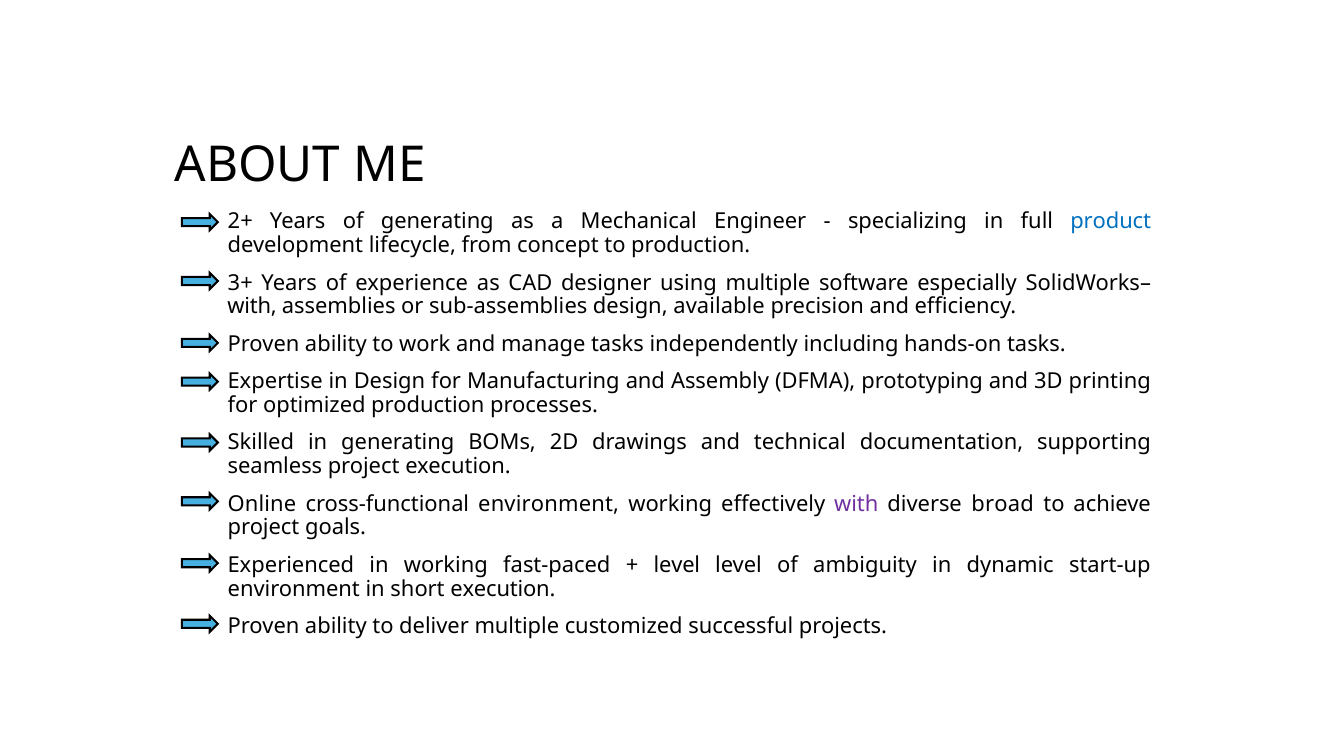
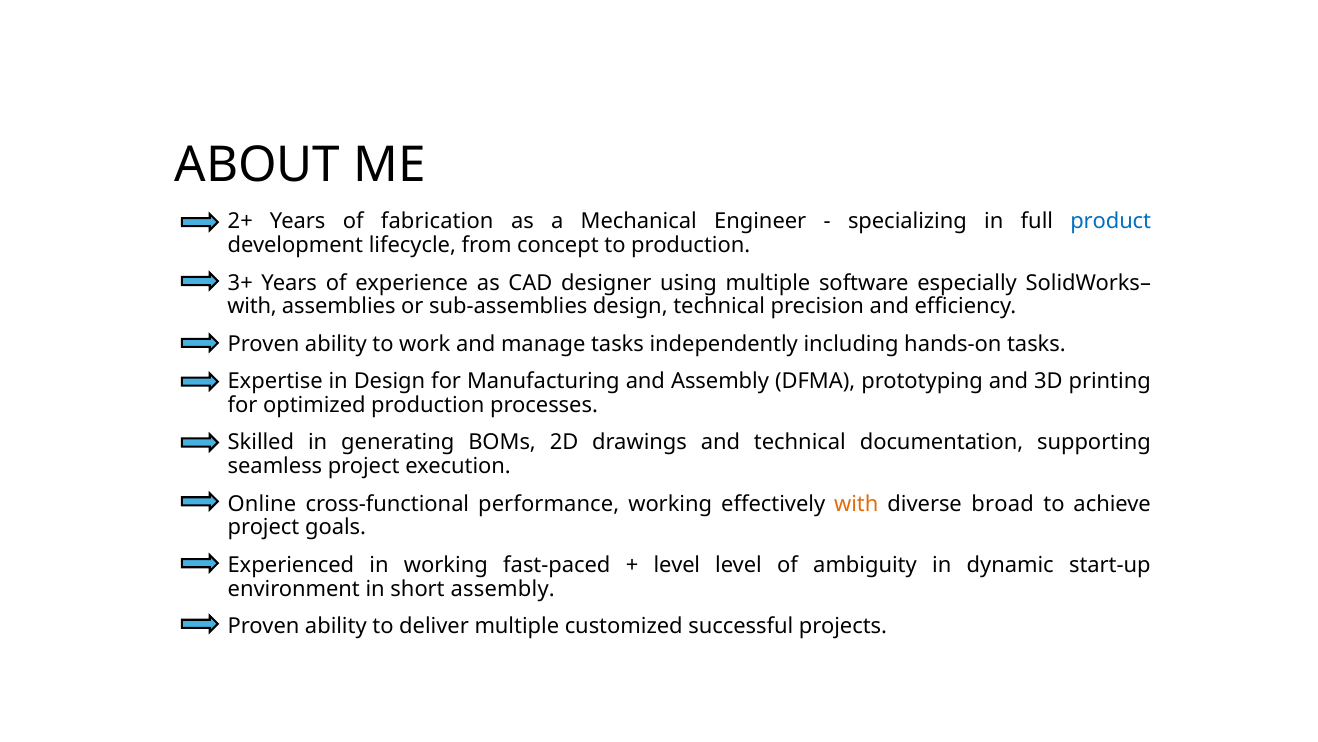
of generating: generating -> fabrication
design available: available -> technical
cross-functional environment: environment -> performance
with at (856, 504) colour: purple -> orange
short execution: execution -> assembly
